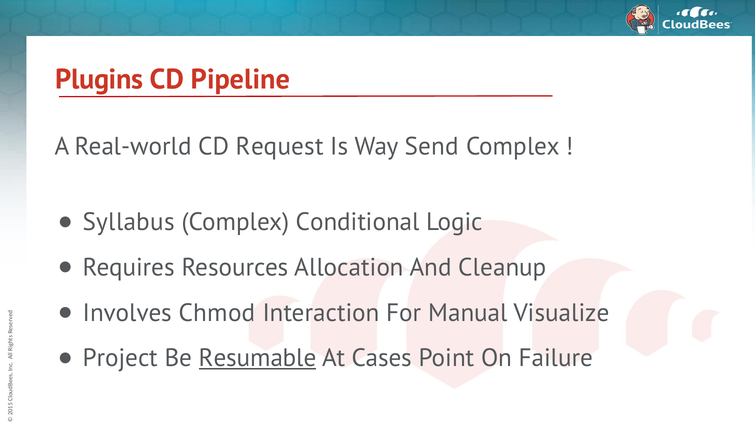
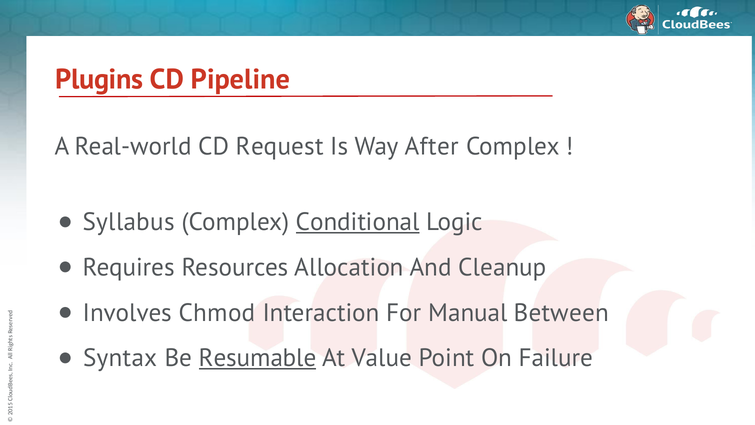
Send: Send -> After
Conditional underline: none -> present
Visualize: Visualize -> Between
Project: Project -> Syntax
Cases: Cases -> Value
